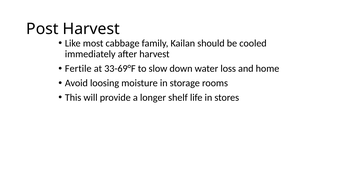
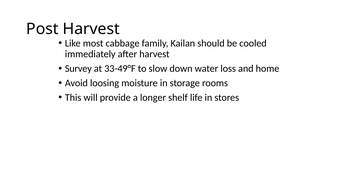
Fertile: Fertile -> Survey
33-69°F: 33-69°F -> 33-49°F
